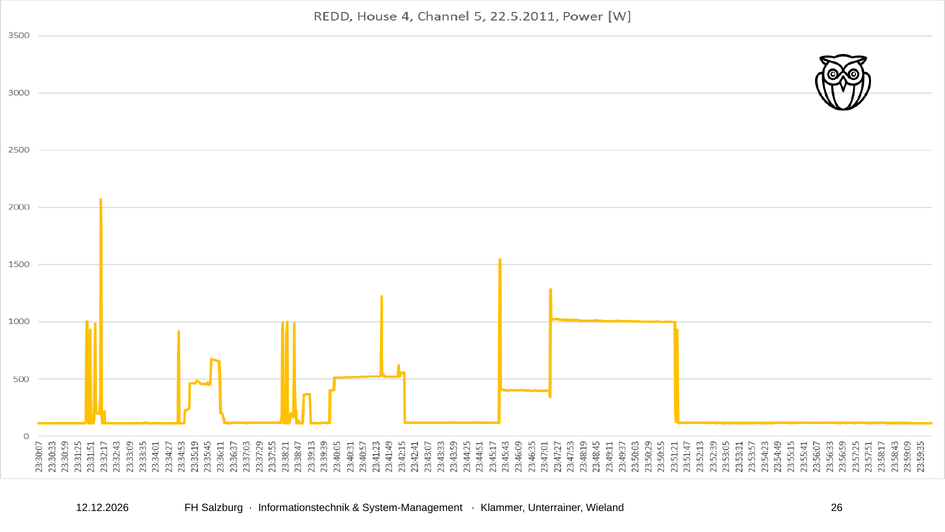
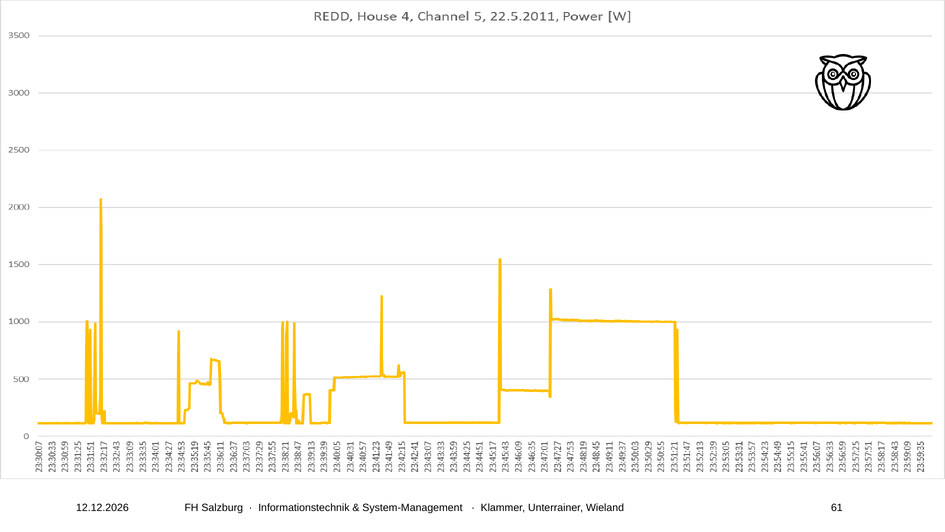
26: 26 -> 61
